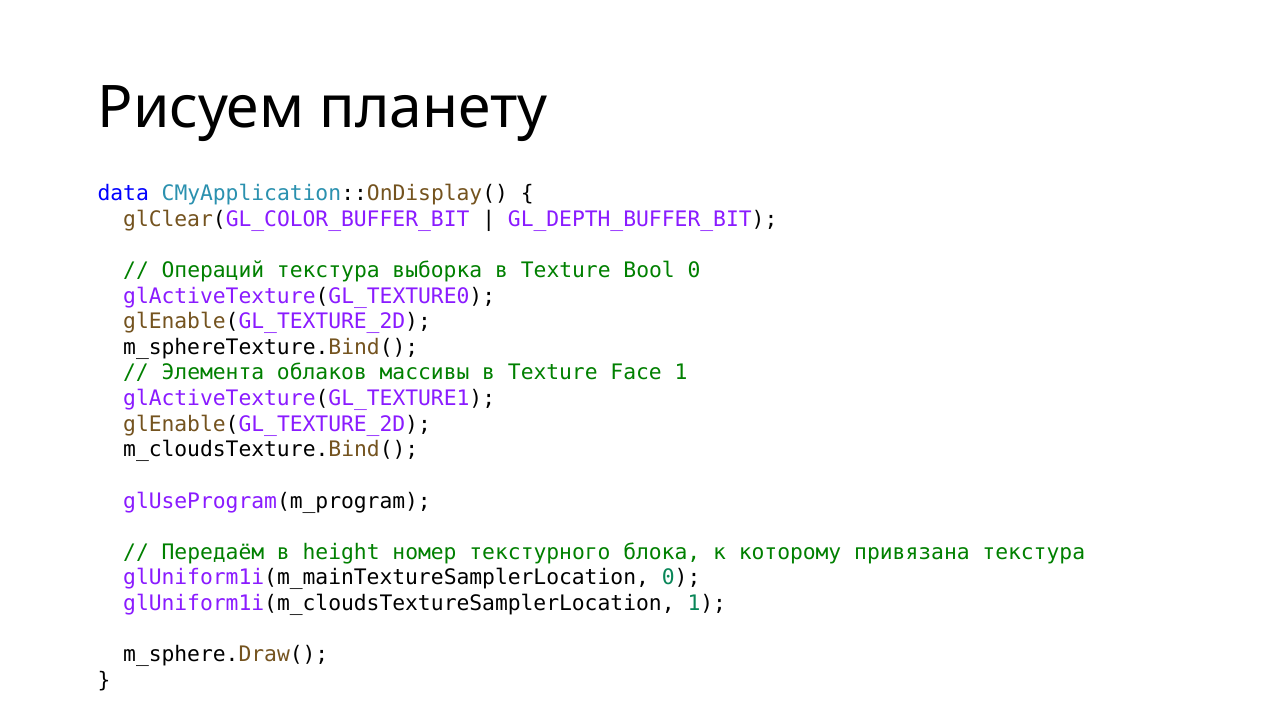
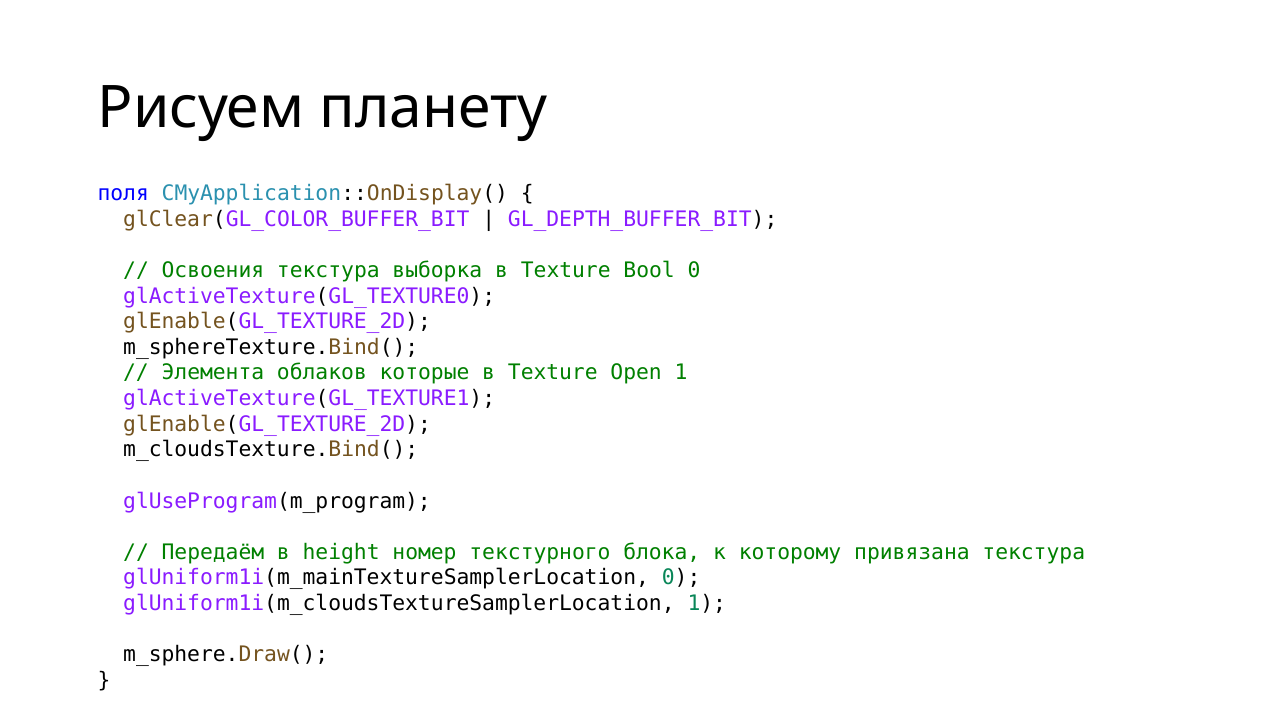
data: data -> поля
Операций: Операций -> Освоения
массивы: массивы -> которые
Face: Face -> Open
